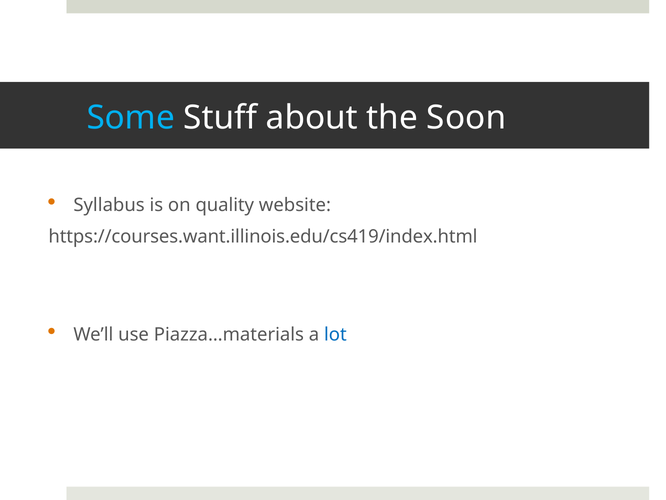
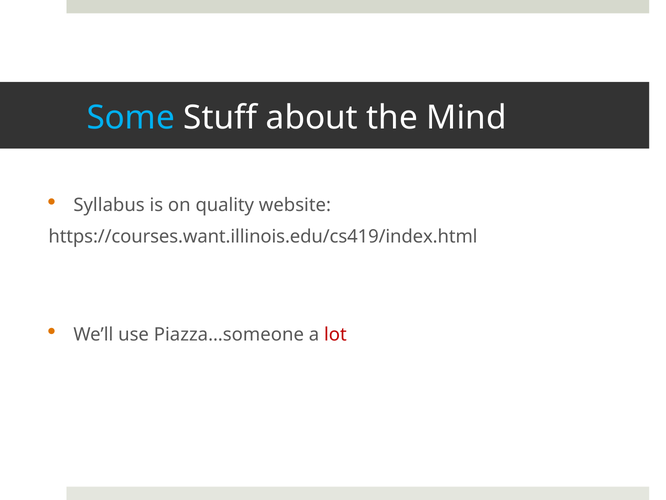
Soon: Soon -> Mind
Piazza…materials: Piazza…materials -> Piazza…someone
lot colour: blue -> red
